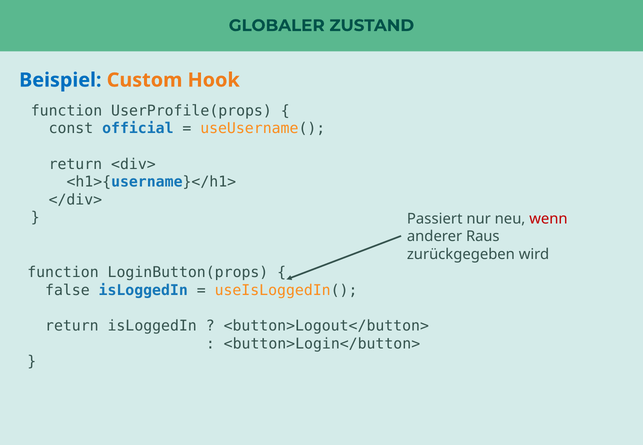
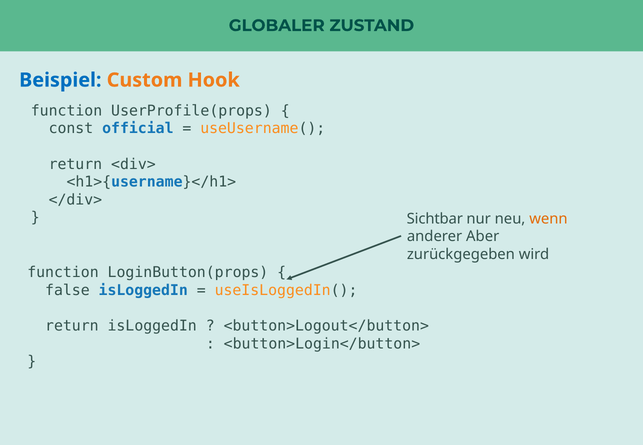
Passiert: Passiert -> Sichtbar
wenn colour: red -> orange
Raus: Raus -> Aber
